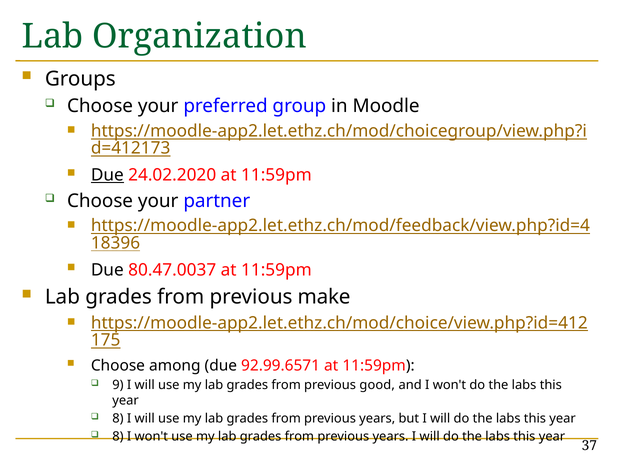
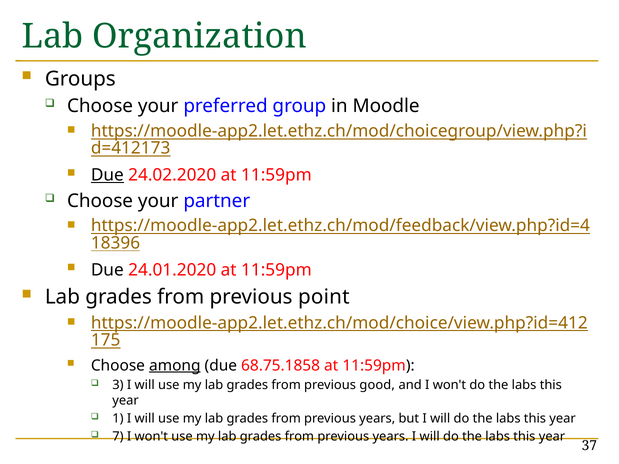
80.47.0037: 80.47.0037 -> 24.01.2020
make: make -> point
among underline: none -> present
92.99.6571: 92.99.6571 -> 68.75.1858
9: 9 -> 3
8 at (118, 419): 8 -> 1
8 at (118, 437): 8 -> 7
